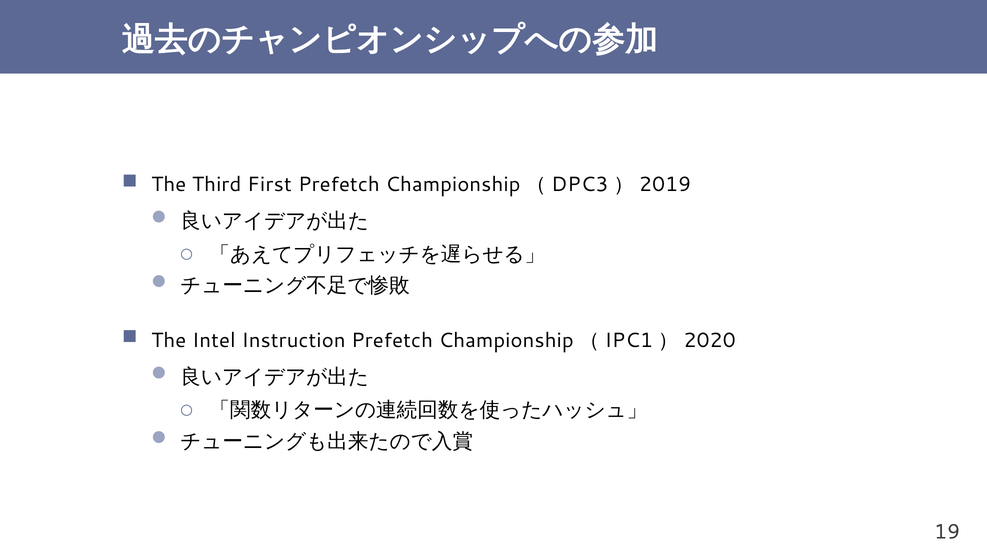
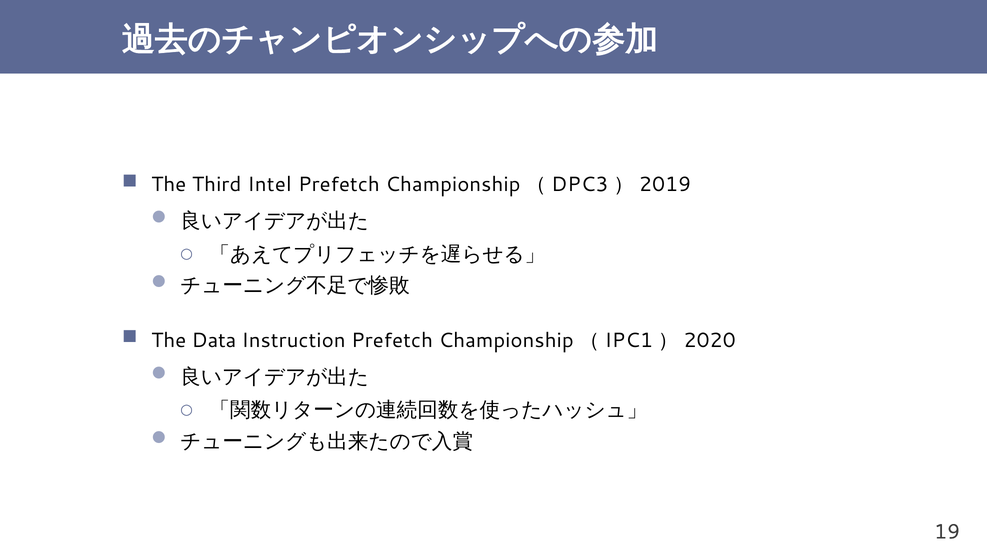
First: First -> Intel
Intel: Intel -> Data
